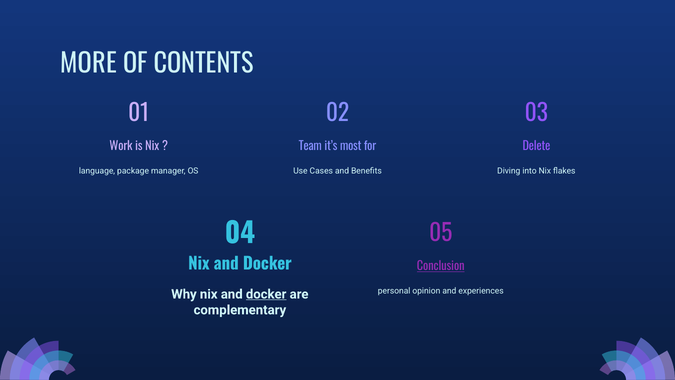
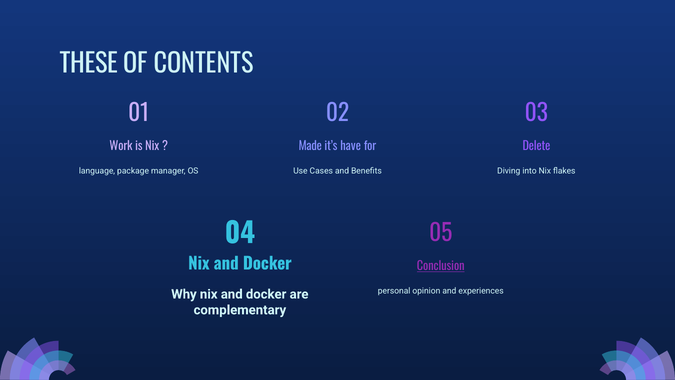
MORE: MORE -> THESE
Team: Team -> Made
most: most -> have
docker at (266, 294) underline: present -> none
